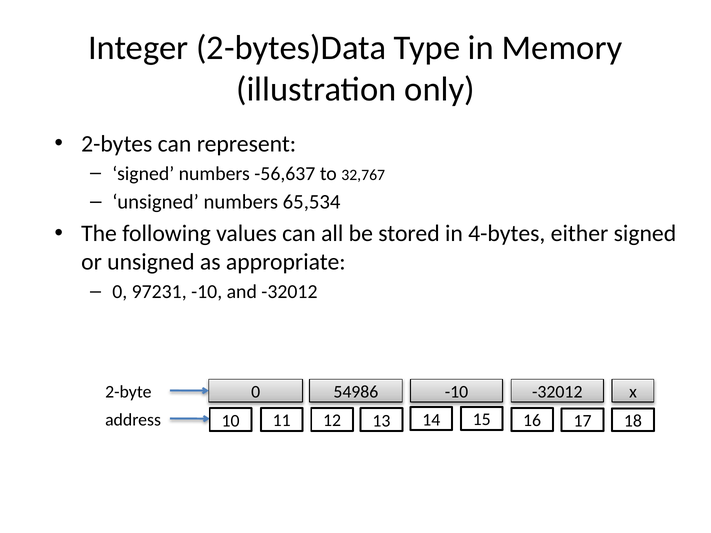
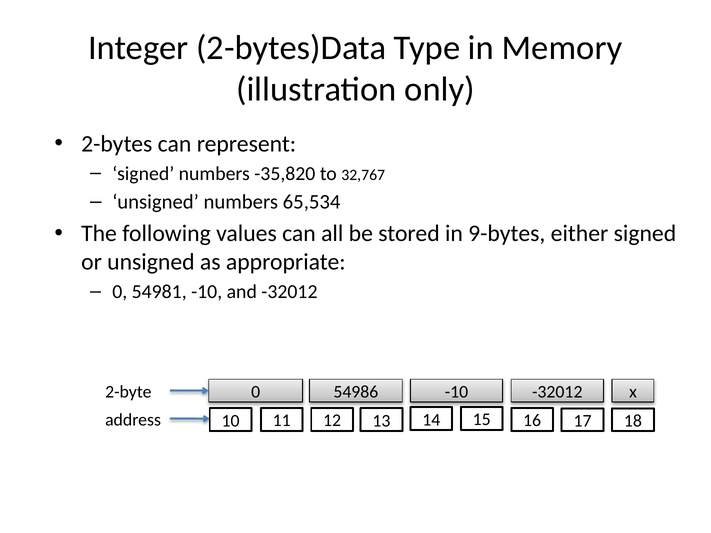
-56,637: -56,637 -> -35,820
4-bytes: 4-bytes -> 9-bytes
97231: 97231 -> 54981
